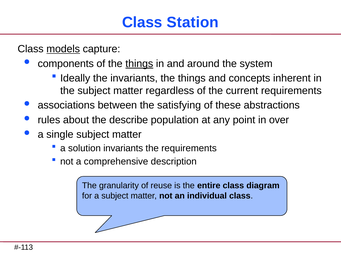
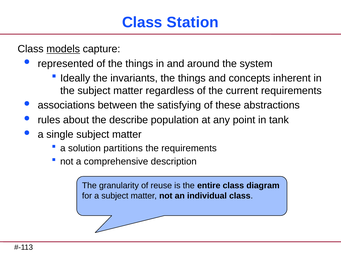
components: components -> represented
things at (139, 64) underline: present -> none
over: over -> tank
solution invariants: invariants -> partitions
